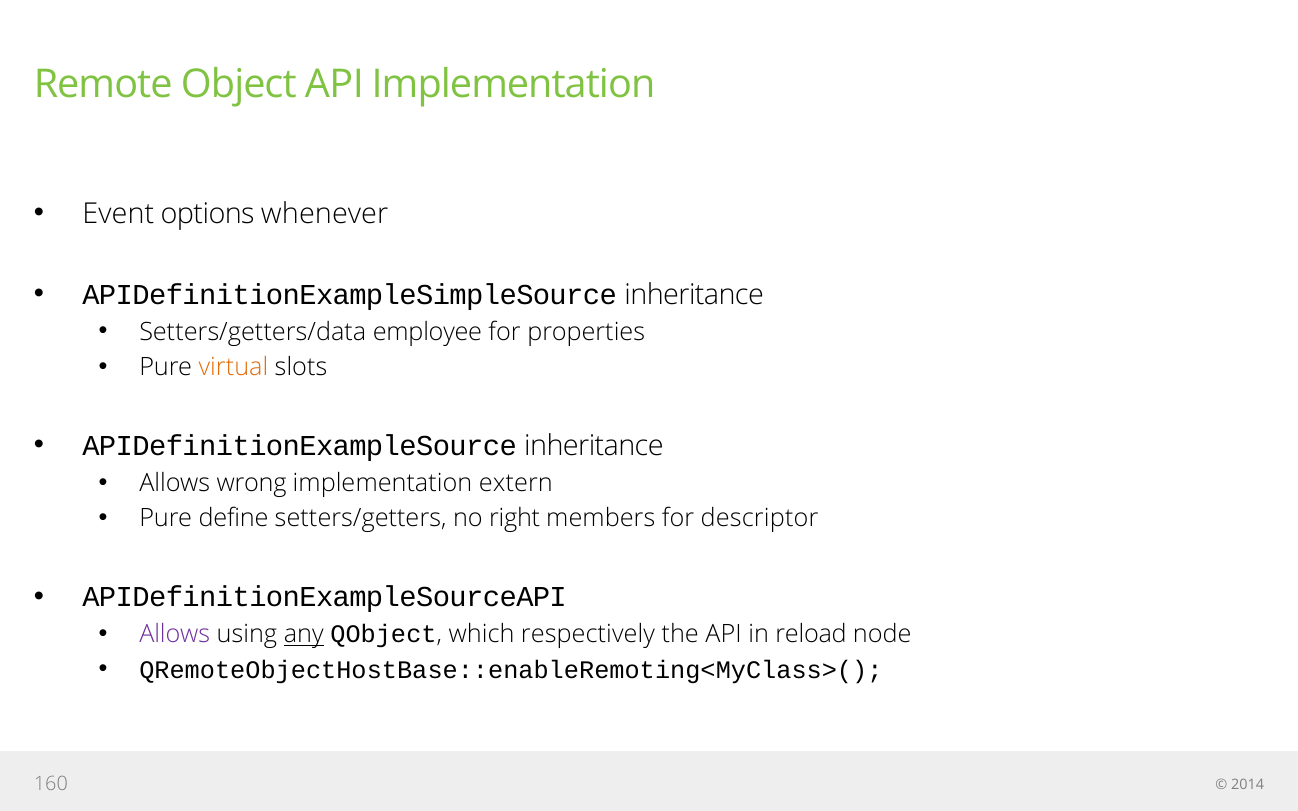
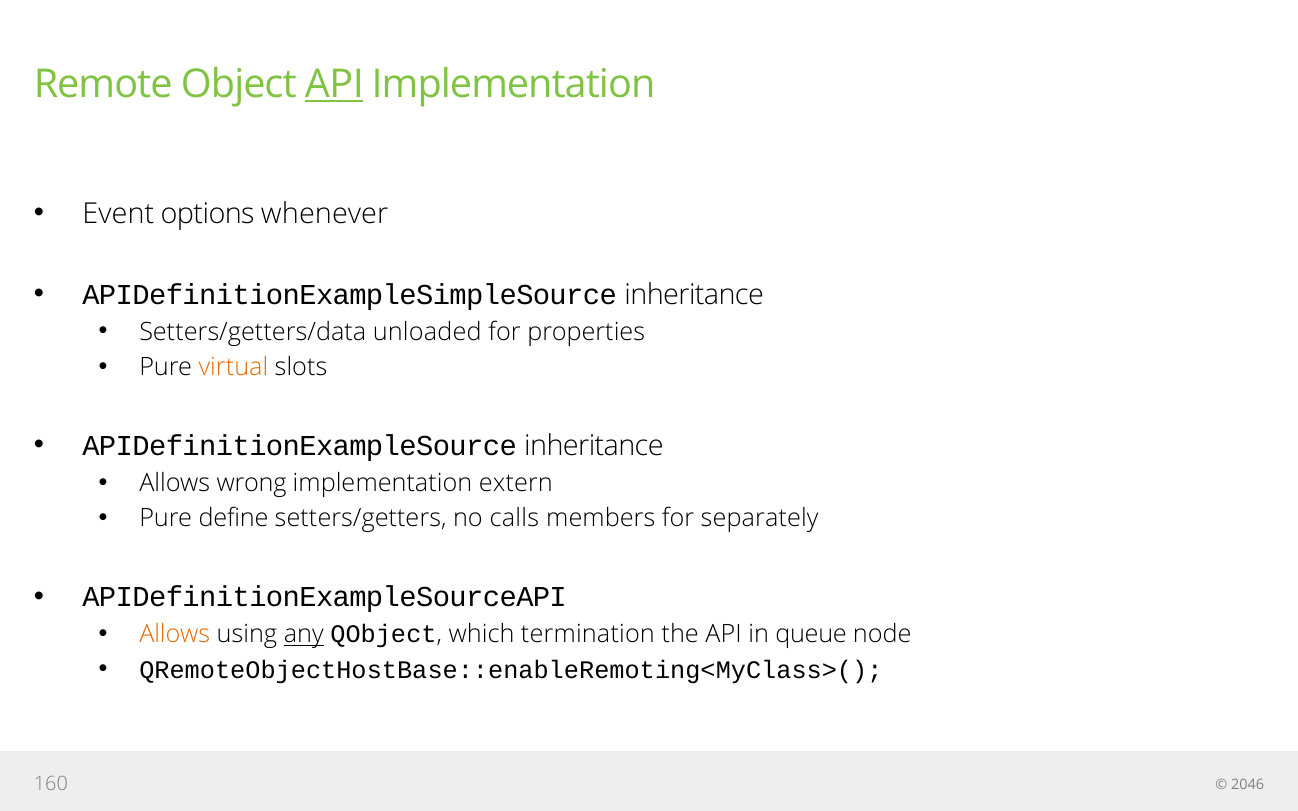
API at (334, 84) underline: none -> present
employee: employee -> unloaded
right: right -> calls
descriptor: descriptor -> separately
Allows at (175, 635) colour: purple -> orange
respectively: respectively -> termination
reload: reload -> queue
2014: 2014 -> 2046
